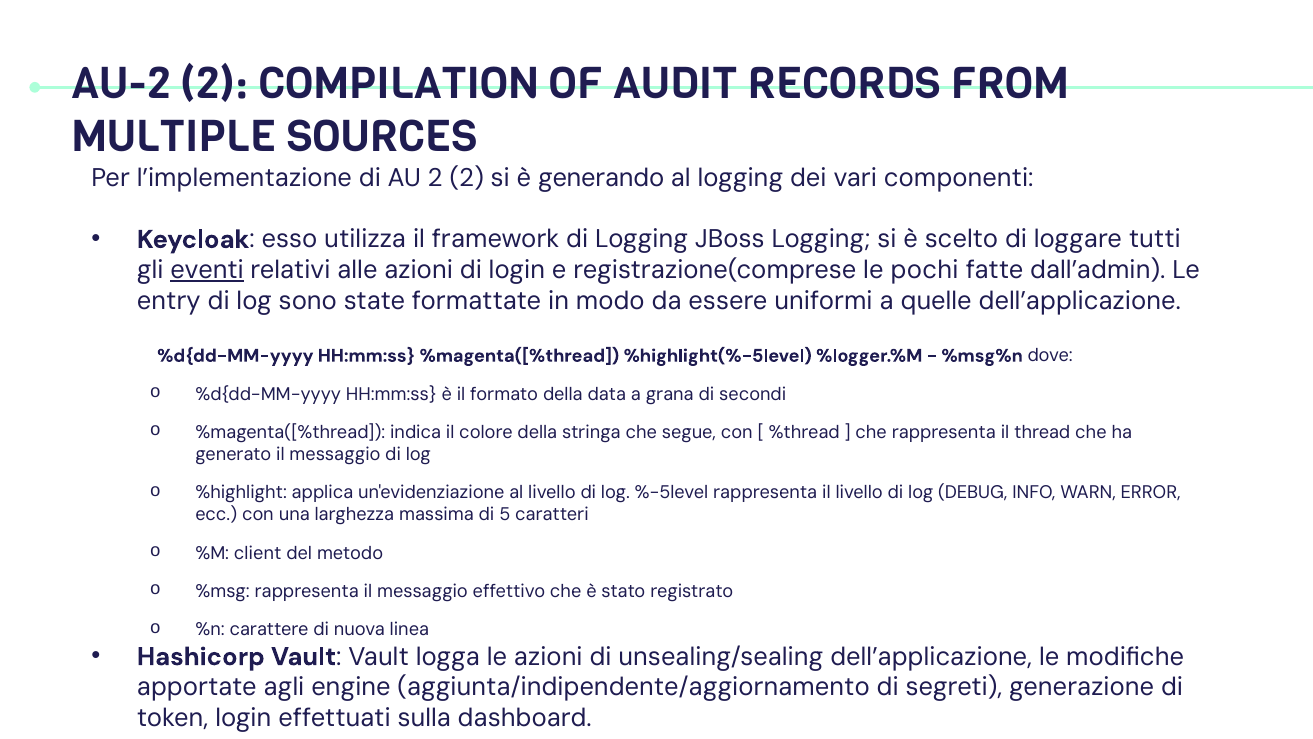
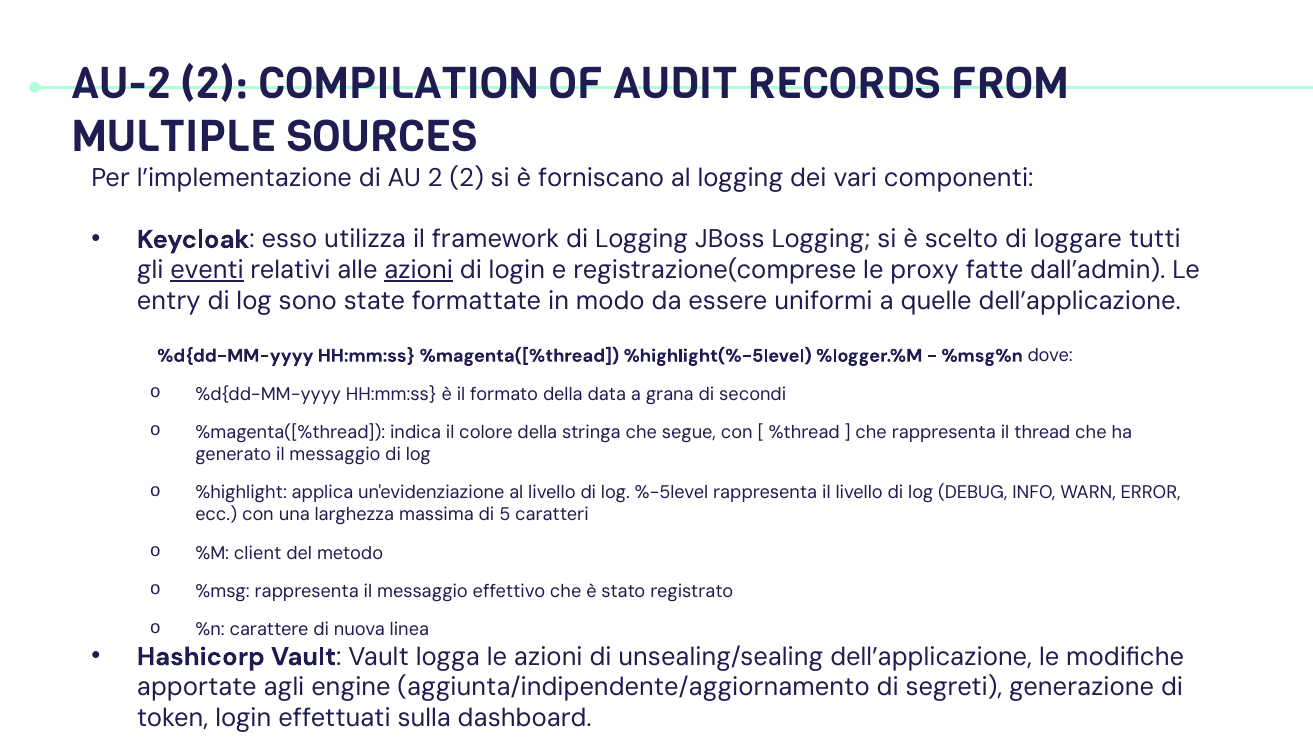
generando: generando -> forniscano
azioni at (419, 270) underline: none -> present
pochi: pochi -> proxy
